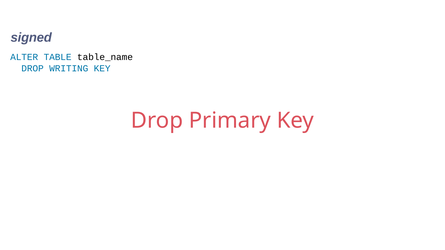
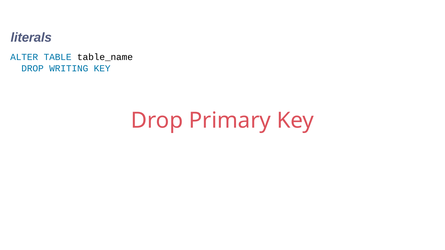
signed: signed -> literals
